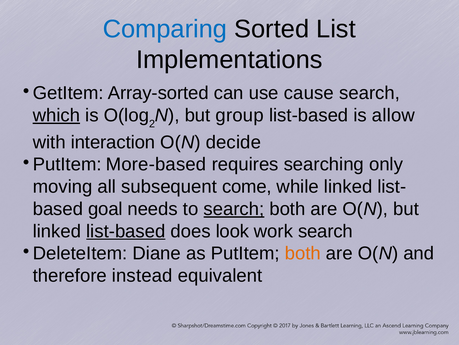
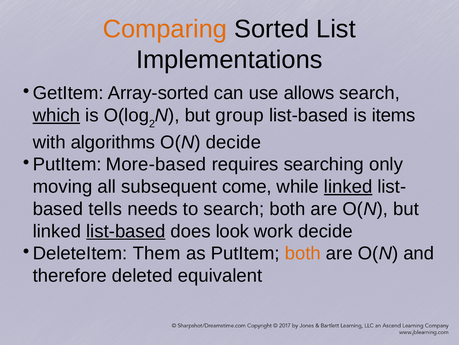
Comparing colour: blue -> orange
cause: cause -> allows
allow: allow -> items
interaction: interaction -> algorithms
linked at (348, 186) underline: none -> present
goal: goal -> tells
search at (234, 209) underline: present -> none
work search: search -> decide
Diane: Diane -> Them
instead: instead -> deleted
